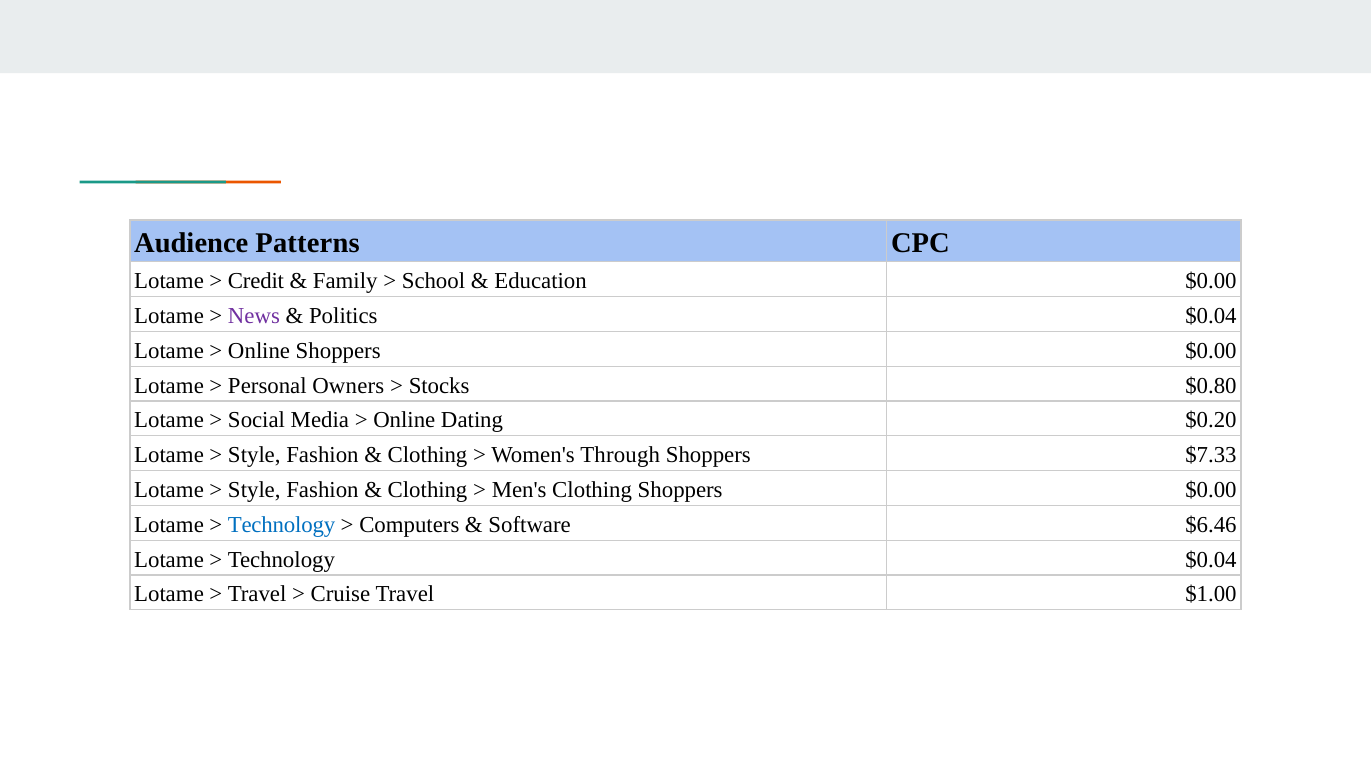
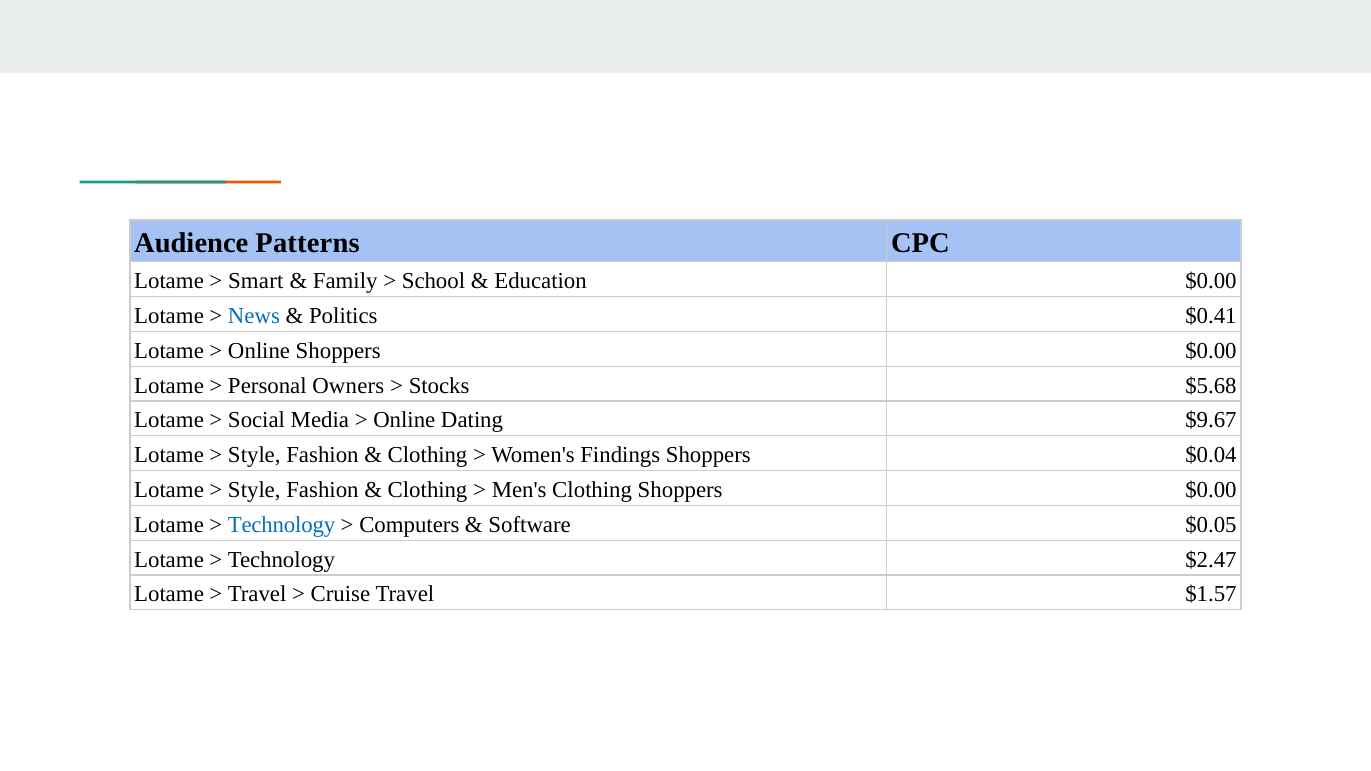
Credit: Credit -> Smart
News colour: purple -> blue
Politics $0.04: $0.04 -> $0.41
$0.80: $0.80 -> $5.68
$0.20: $0.20 -> $9.67
Through: Through -> Findings
$7.33: $7.33 -> $0.04
$6.46: $6.46 -> $0.05
Technology $0.04: $0.04 -> $2.47
$1.00: $1.00 -> $1.57
